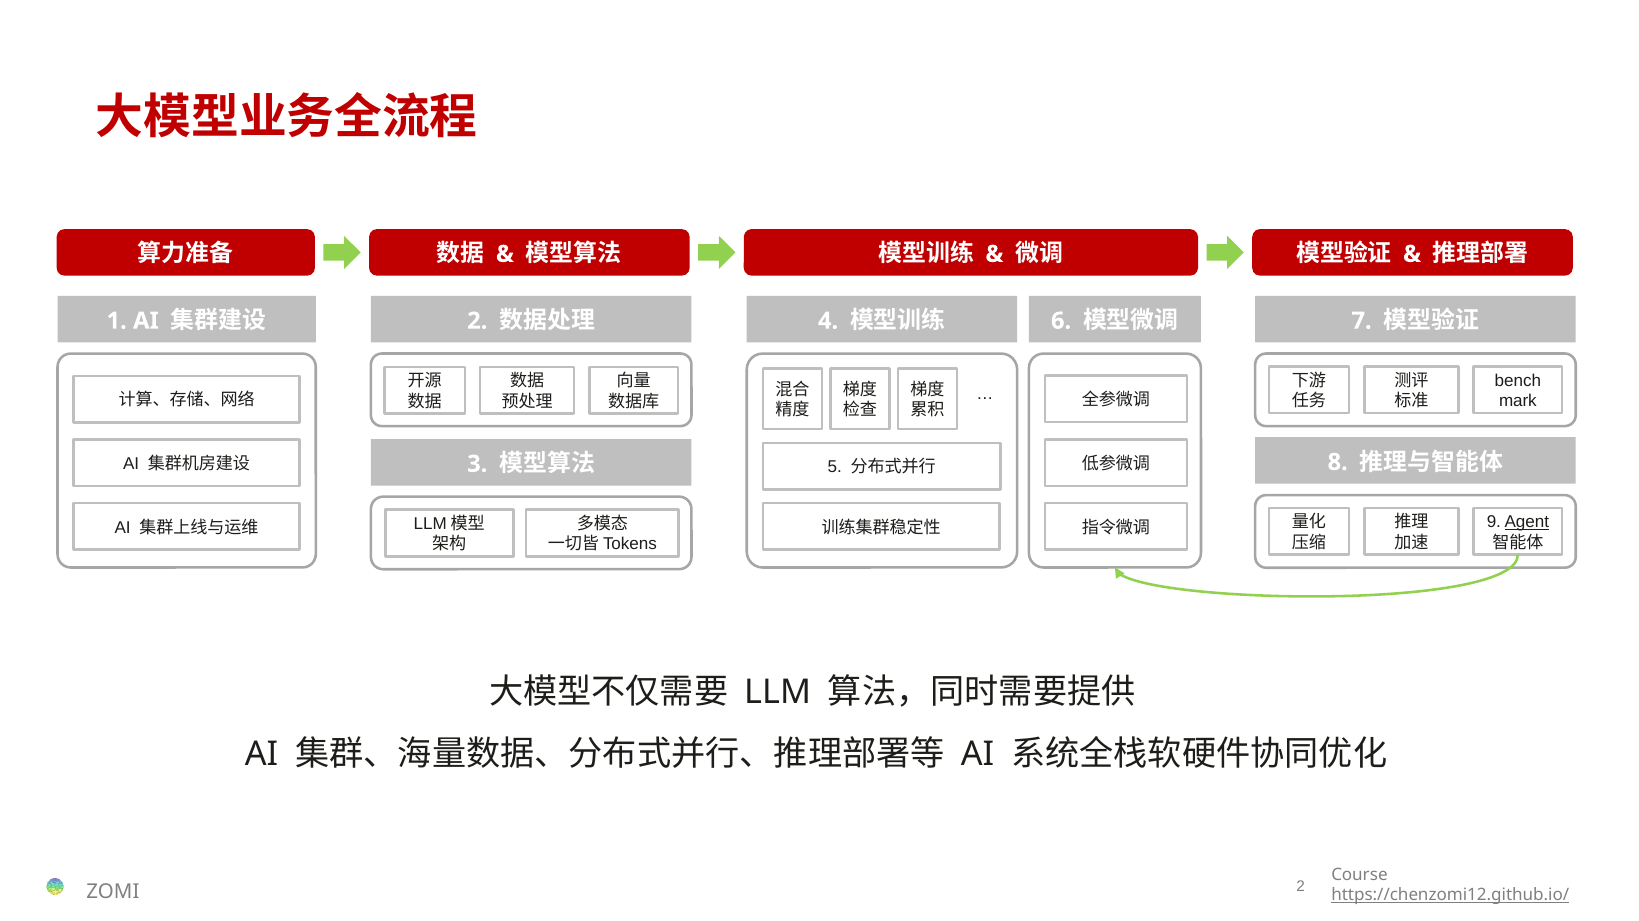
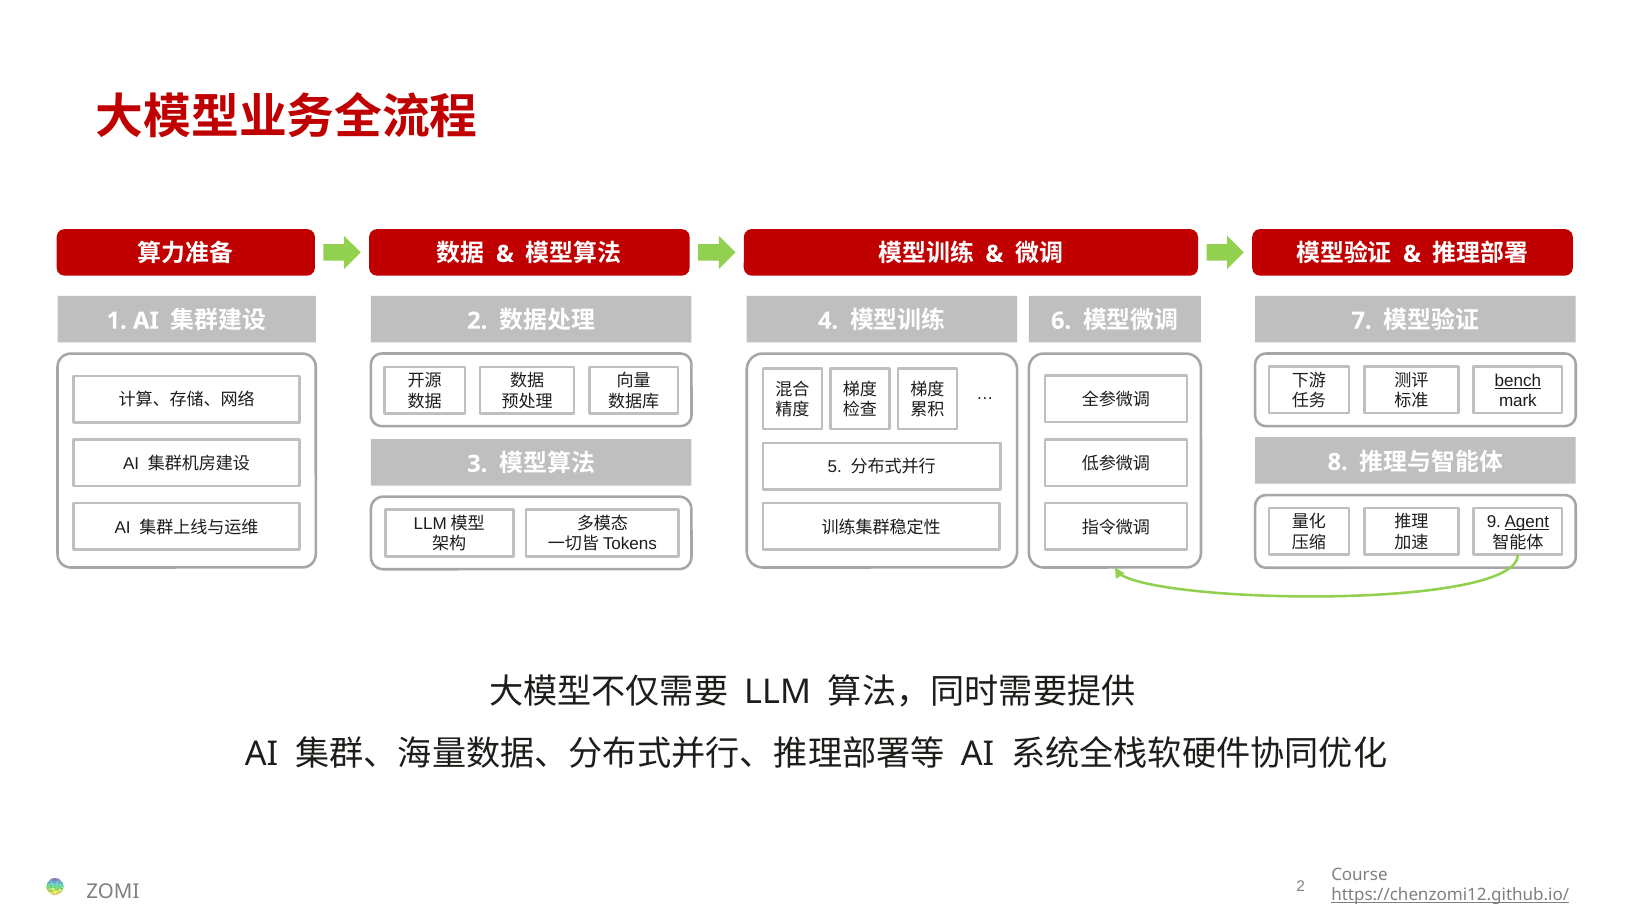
bench underline: none -> present
